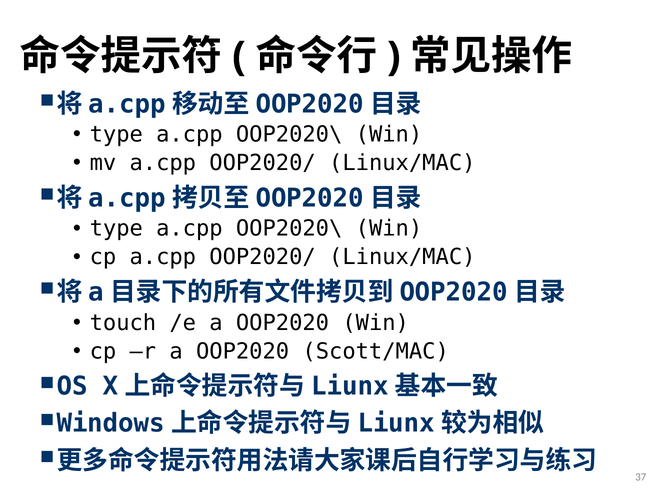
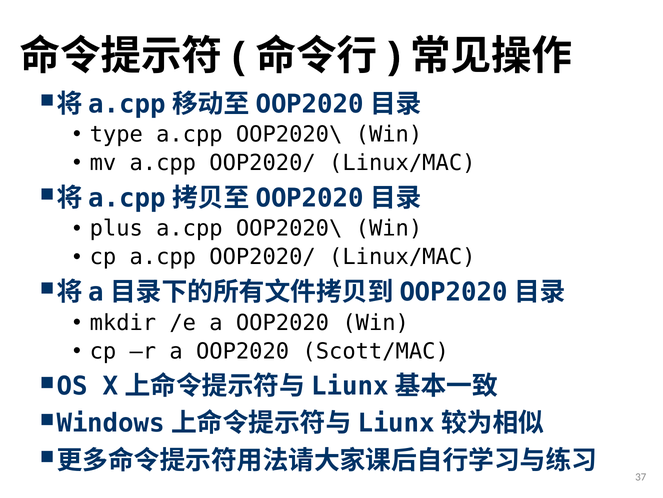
type at (116, 228): type -> plus
touch: touch -> mkdir
